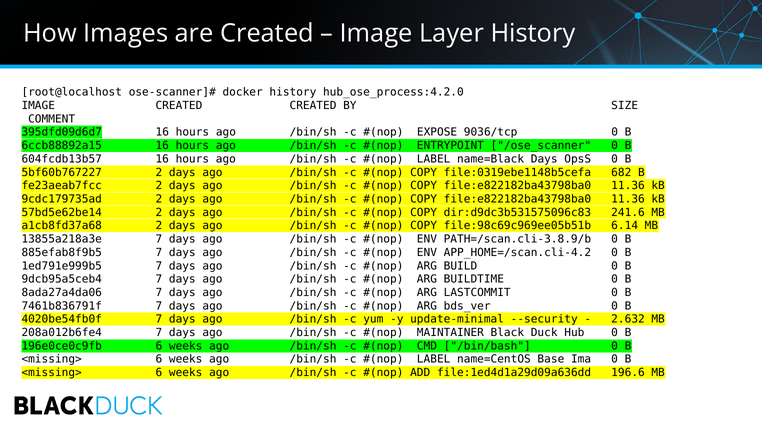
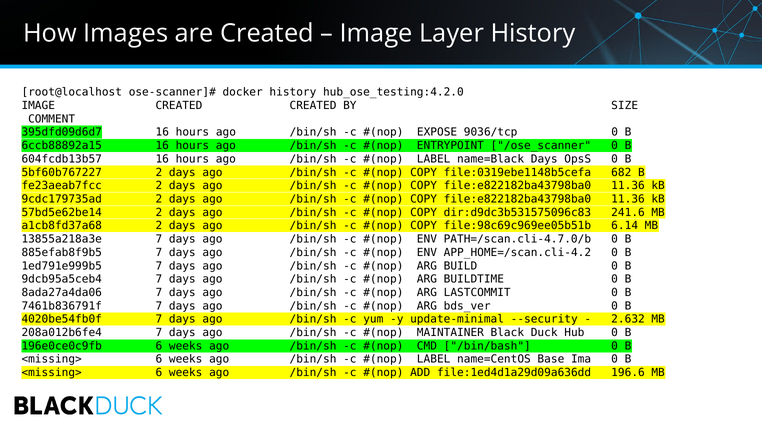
hub_ose_process:4.2.0: hub_ose_process:4.2.0 -> hub_ose_testing:4.2.0
PATH=/scan.cli-3.8.9/b: PATH=/scan.cli-3.8.9/b -> PATH=/scan.cli-4.7.0/b
